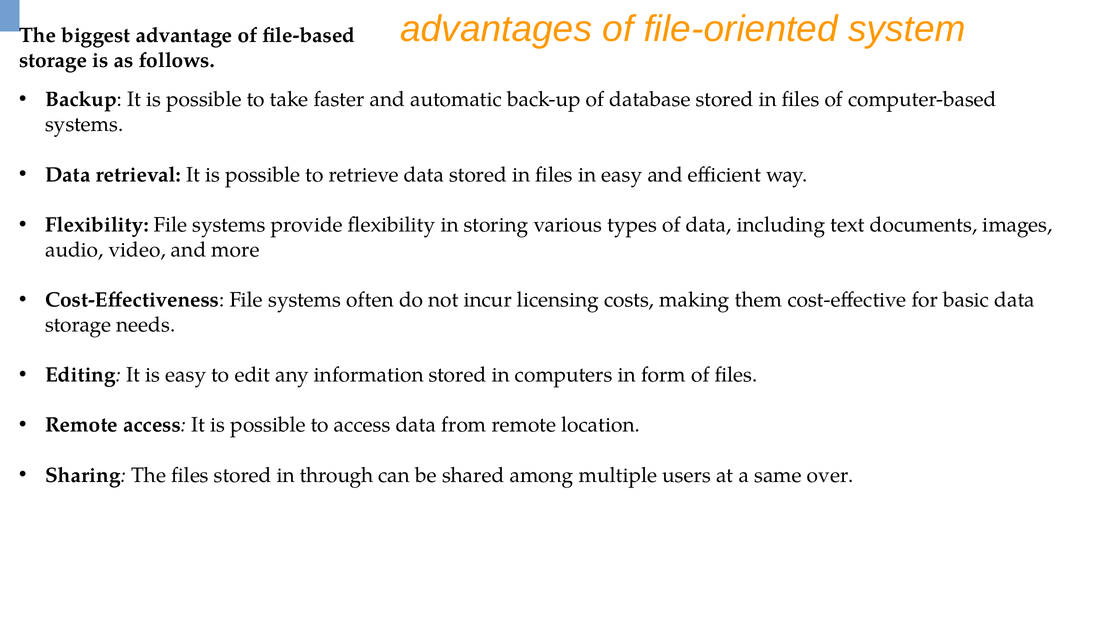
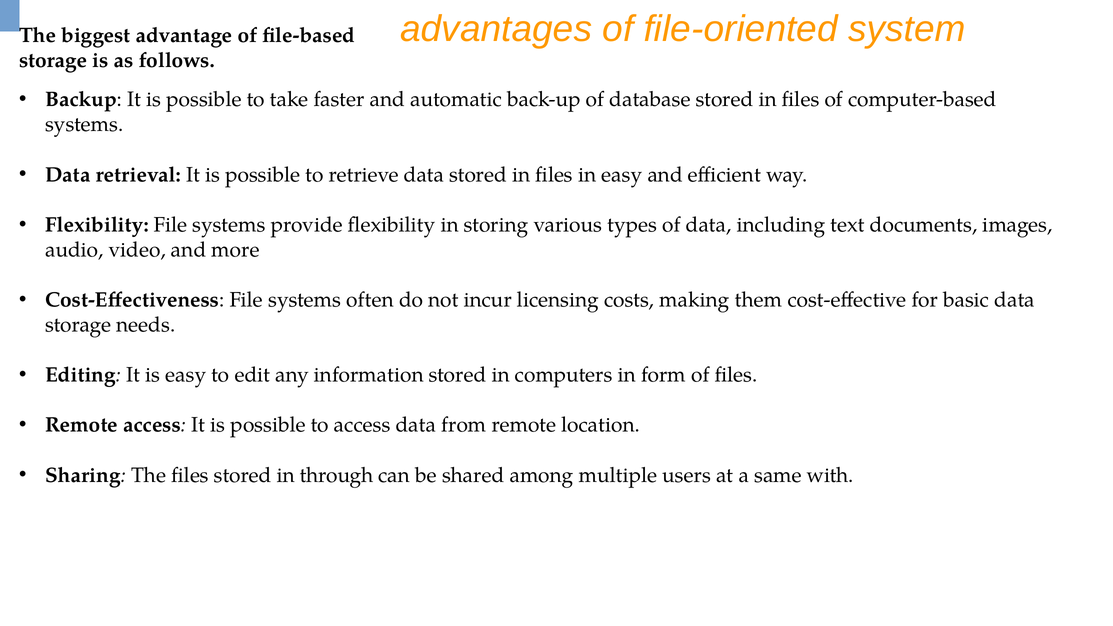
over: over -> with
